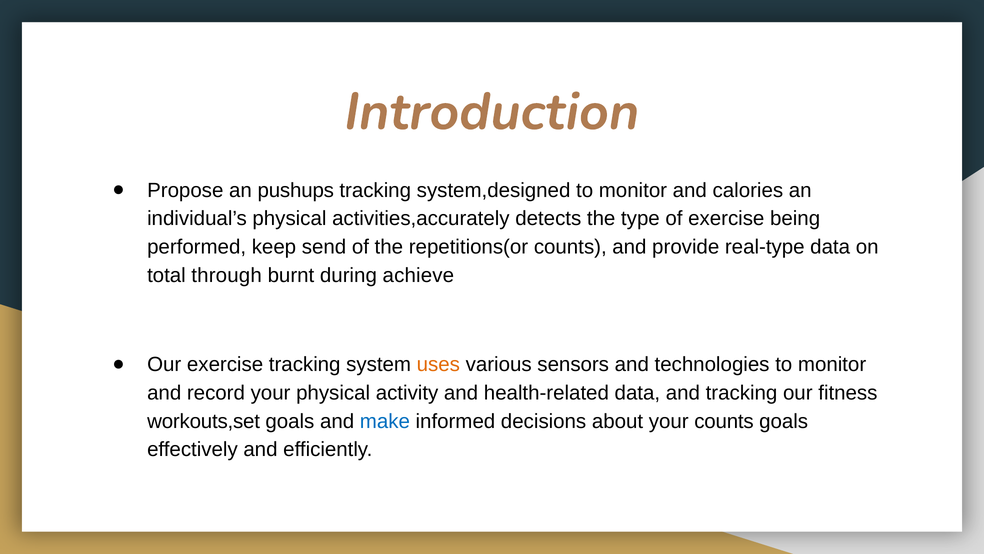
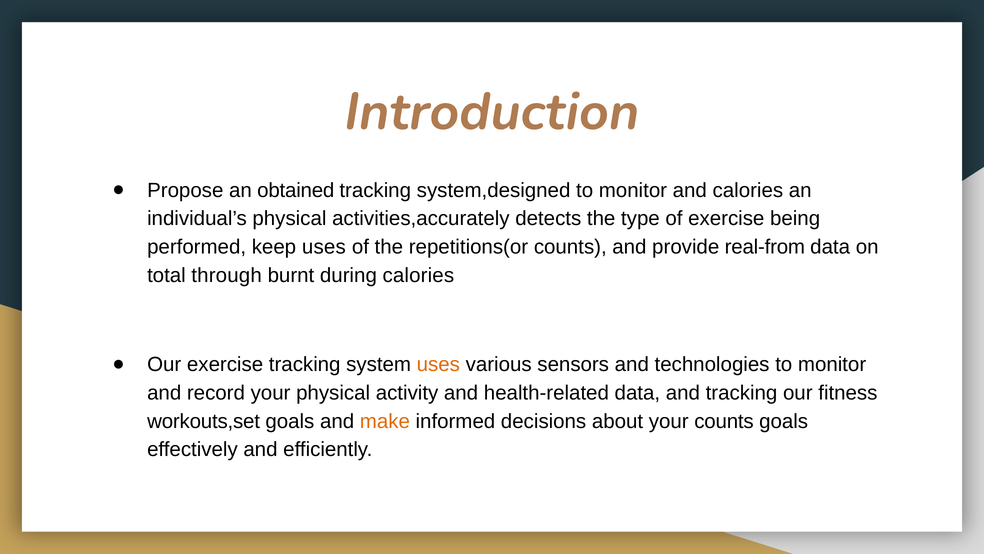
pushups: pushups -> obtained
keep send: send -> uses
real-type: real-type -> real-from
during achieve: achieve -> calories
make colour: blue -> orange
